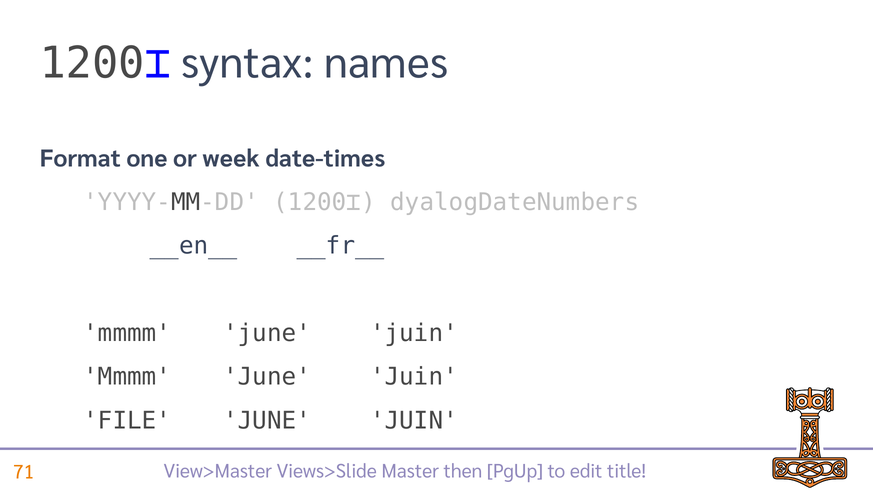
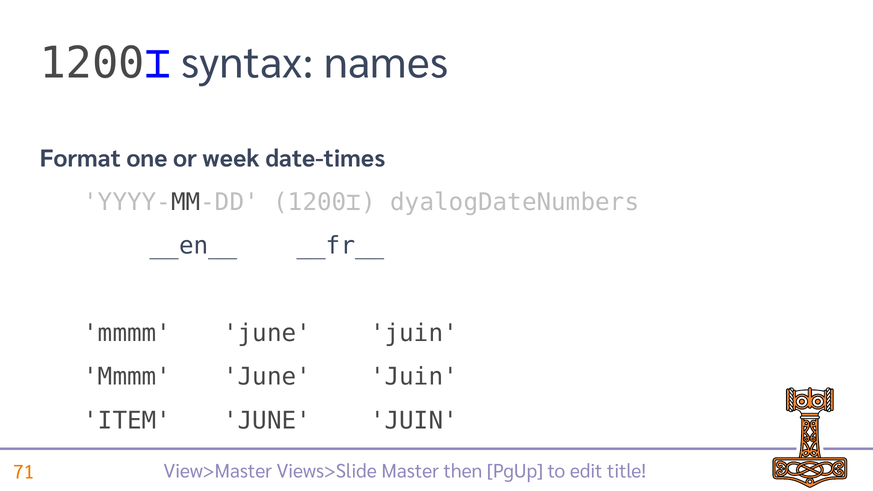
FILE: FILE -> ITEM
